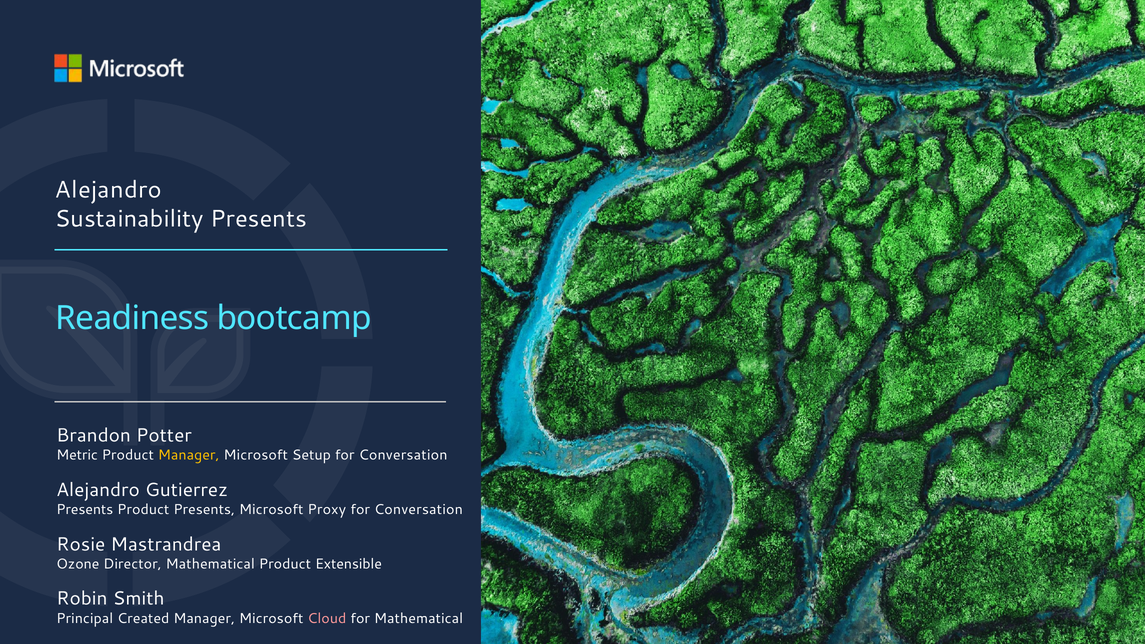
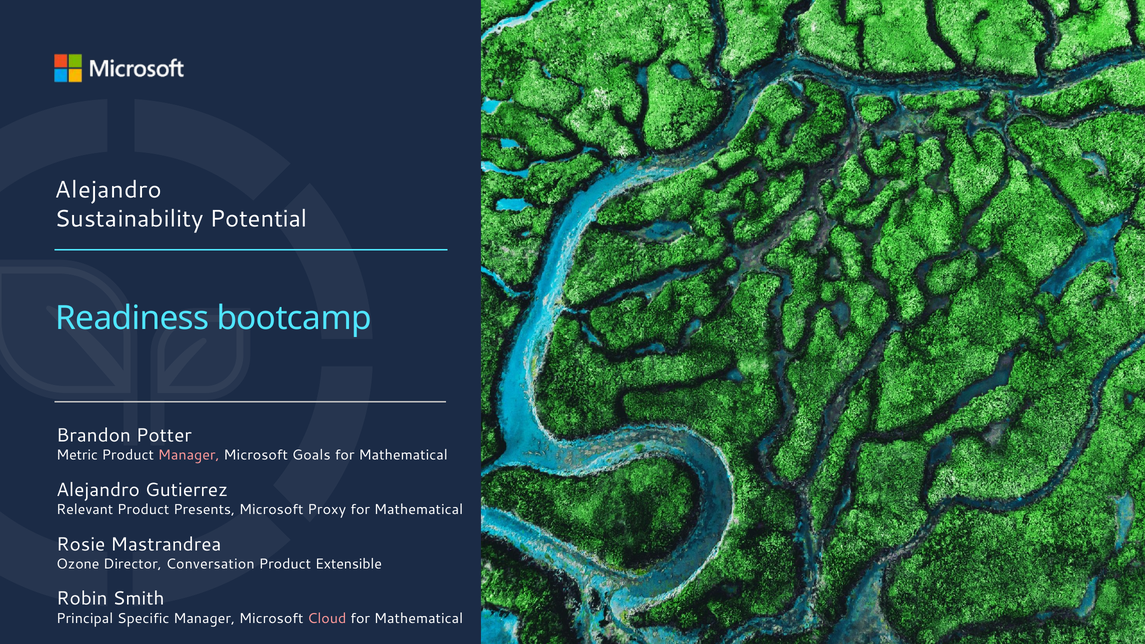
Sustainability Presents: Presents -> Potential
Manager at (189, 455) colour: yellow -> pink
Setup: Setup -> Goals
Conversation at (403, 455): Conversation -> Mathematical
Presents at (85, 510): Presents -> Relevant
Conversation at (418, 510): Conversation -> Mathematical
Director Mathematical: Mathematical -> Conversation
Created: Created -> Specific
